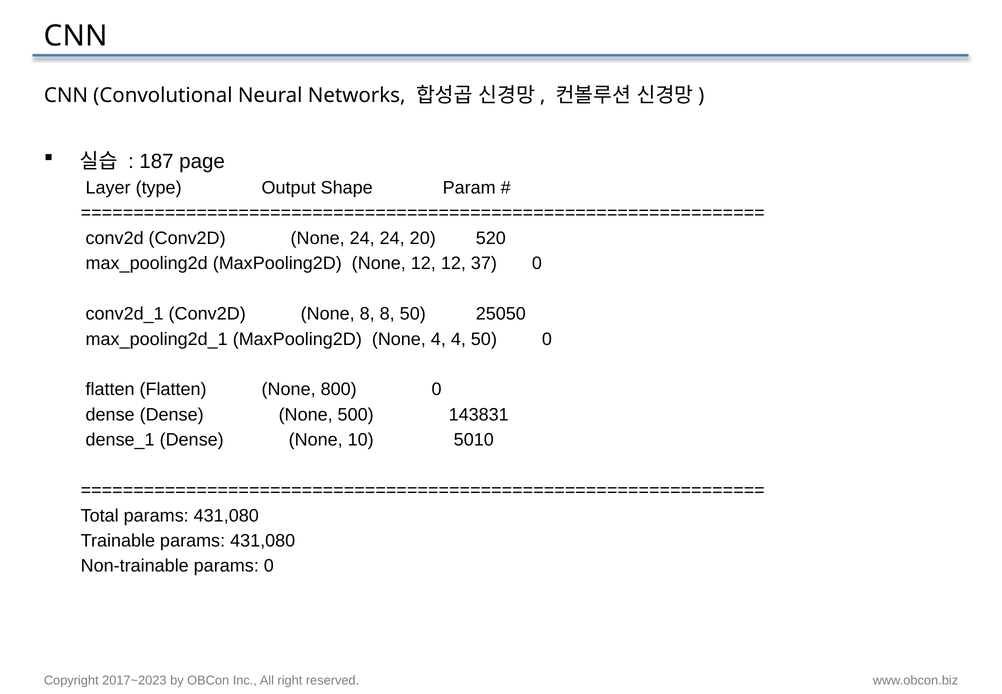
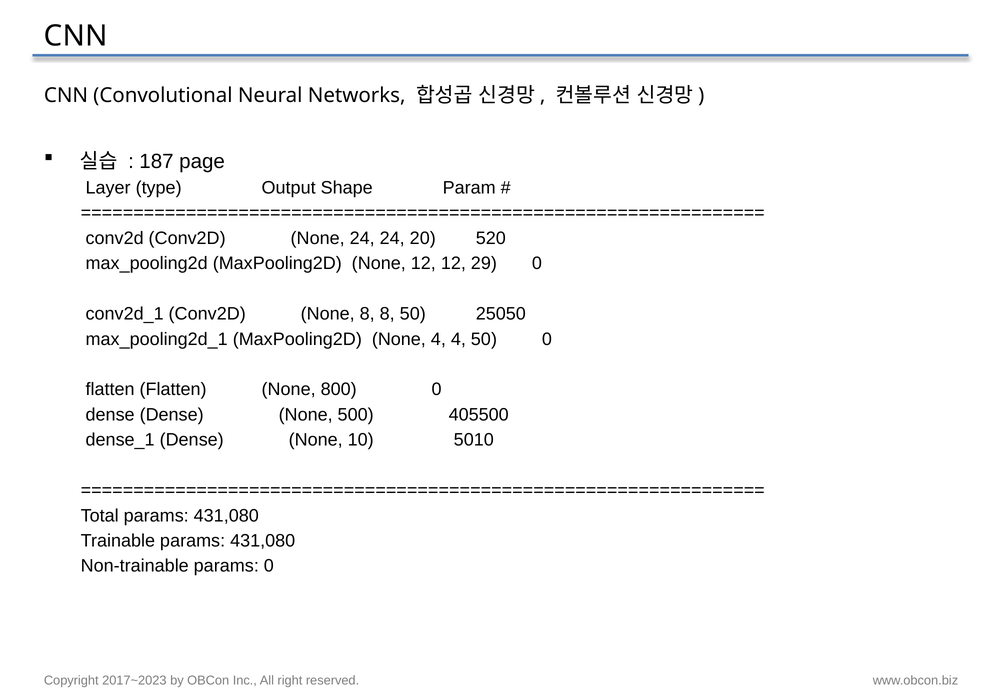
37: 37 -> 29
143831: 143831 -> 405500
